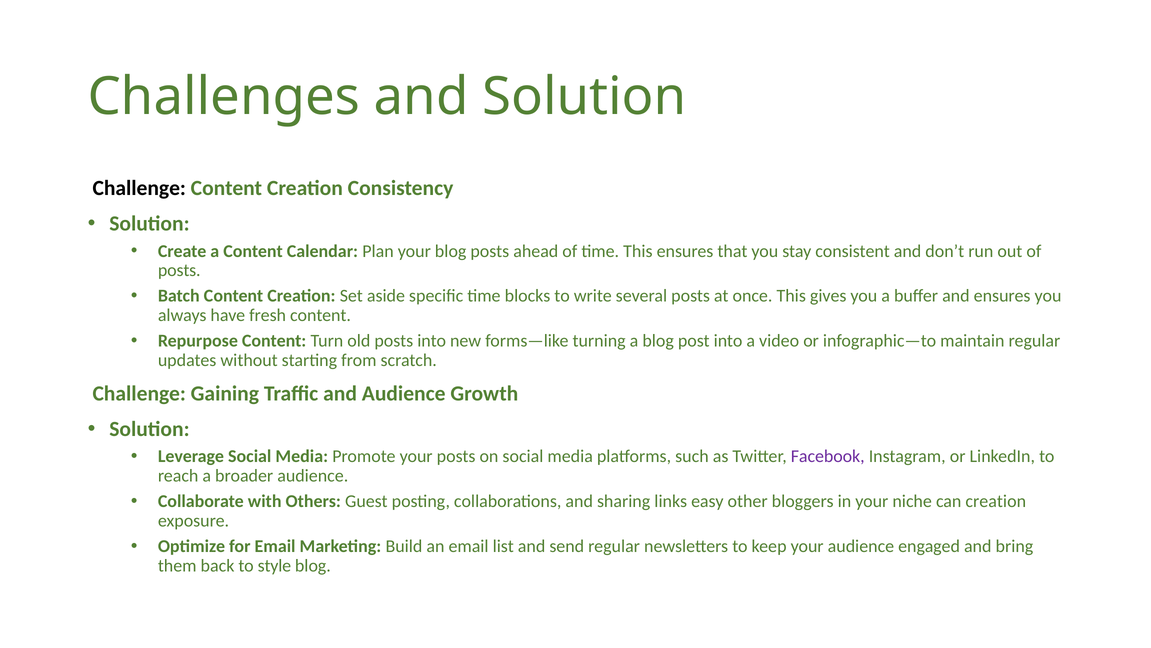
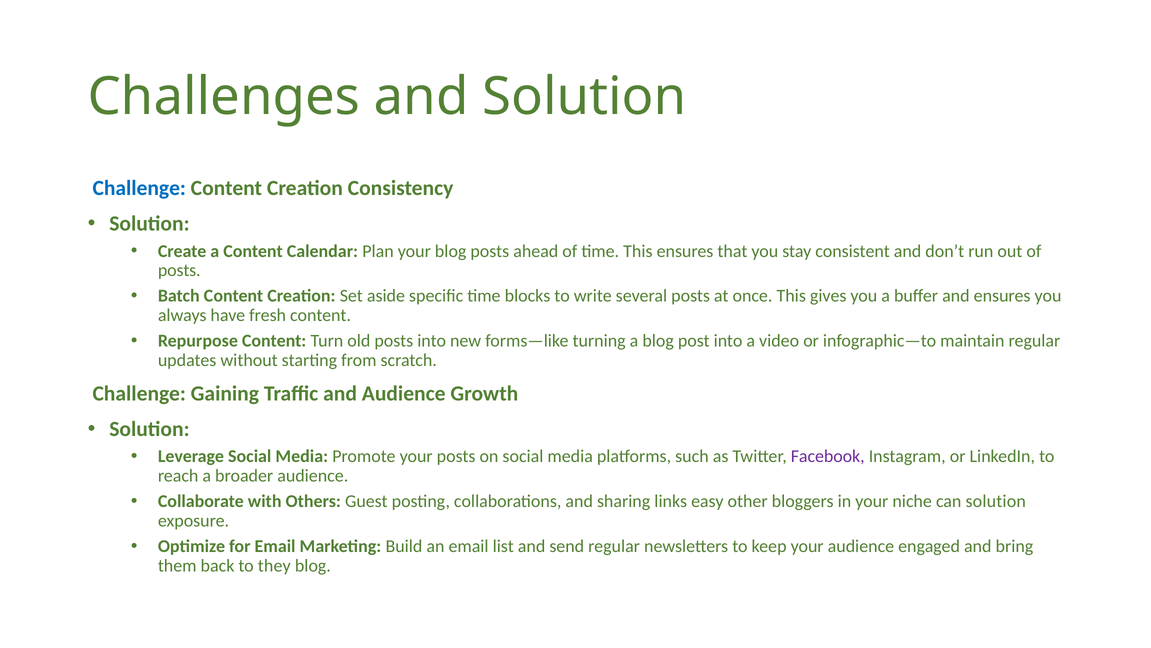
Challenge at (139, 188) colour: black -> blue
can creation: creation -> solution
style: style -> they
